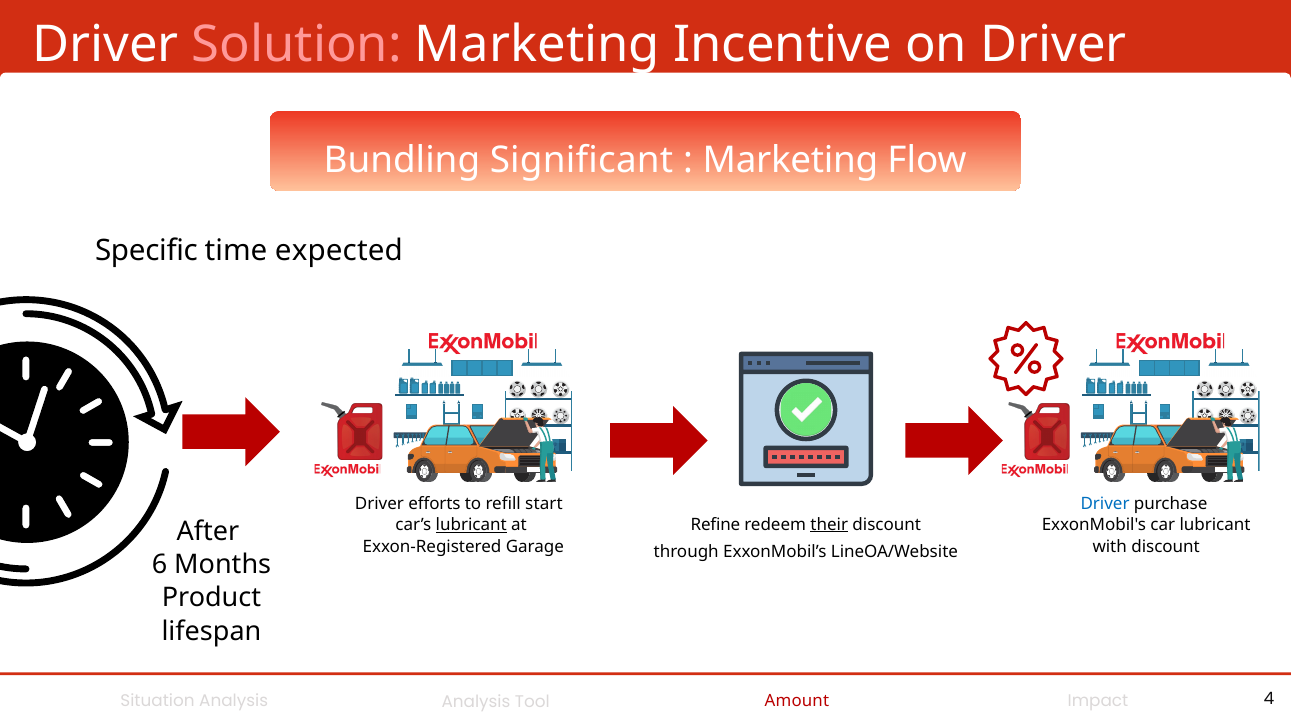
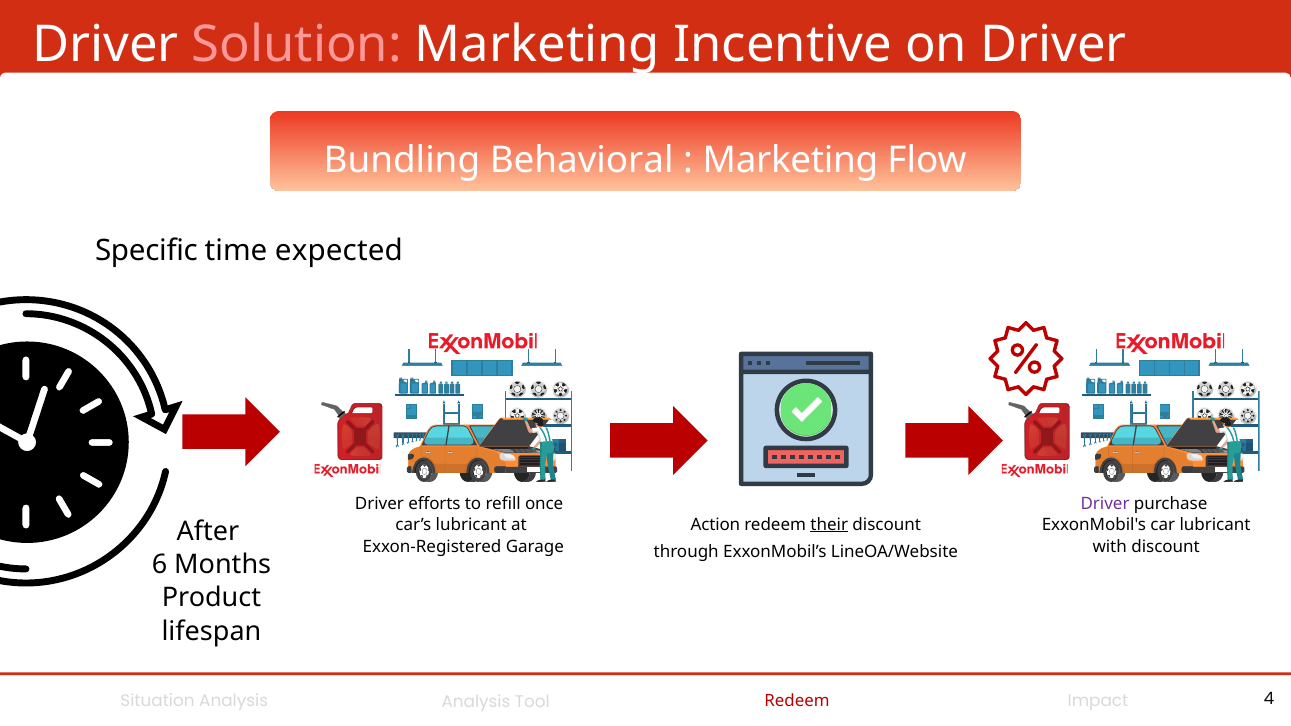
Significant: Significant -> Behavioral
start: start -> once
Driver at (1105, 504) colour: blue -> purple
Refine: Refine -> Action
lubricant at (471, 525) underline: present -> none
Tool Amount: Amount -> Redeem
